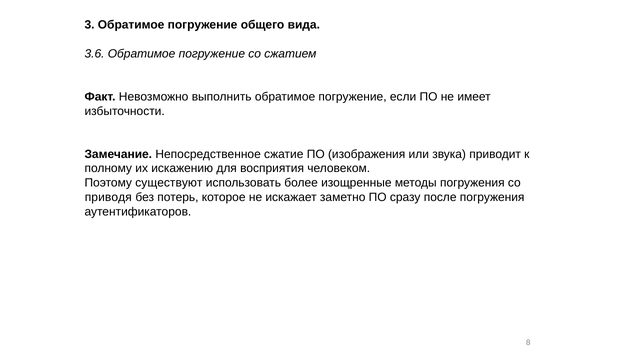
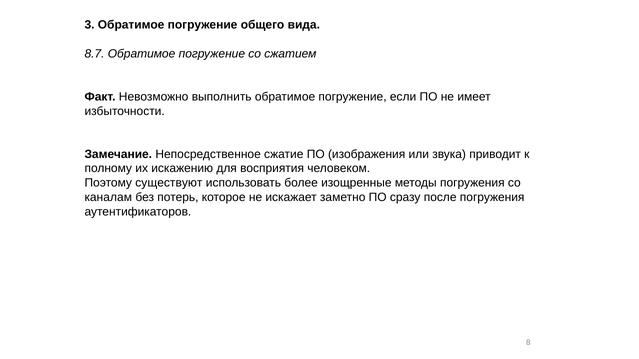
3.6: 3.6 -> 8.7
приводя: приводя -> каналам
